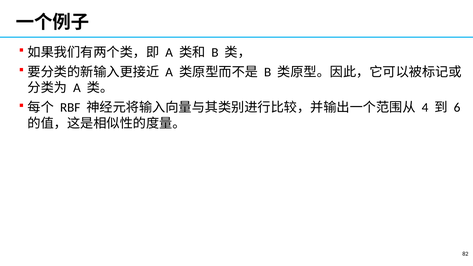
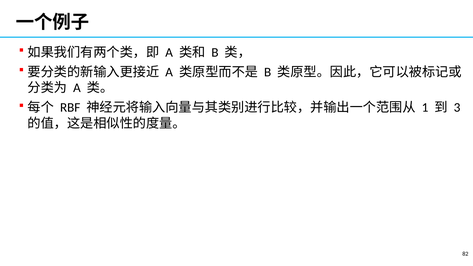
4: 4 -> 1
6: 6 -> 3
